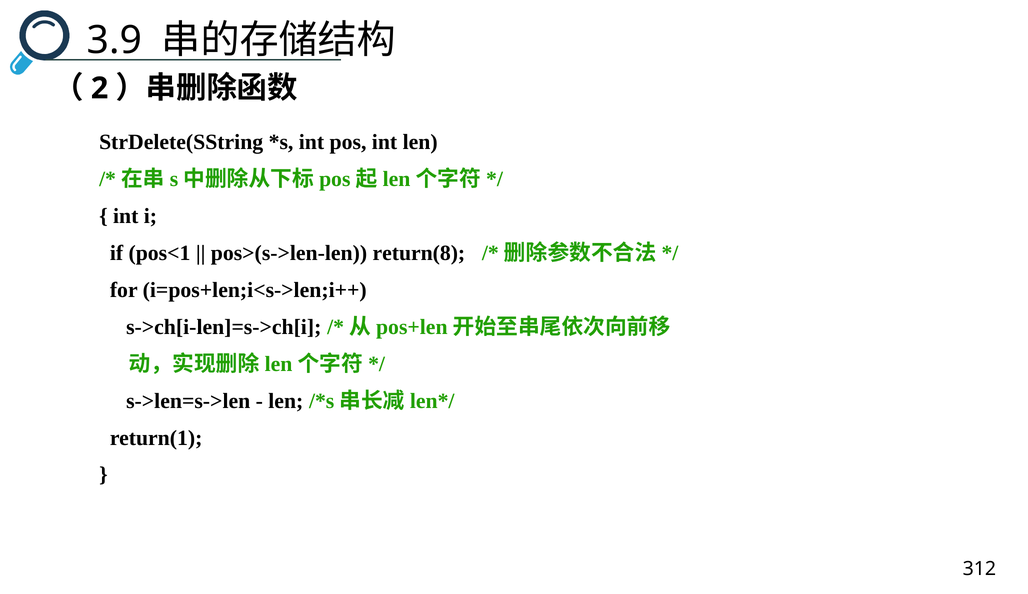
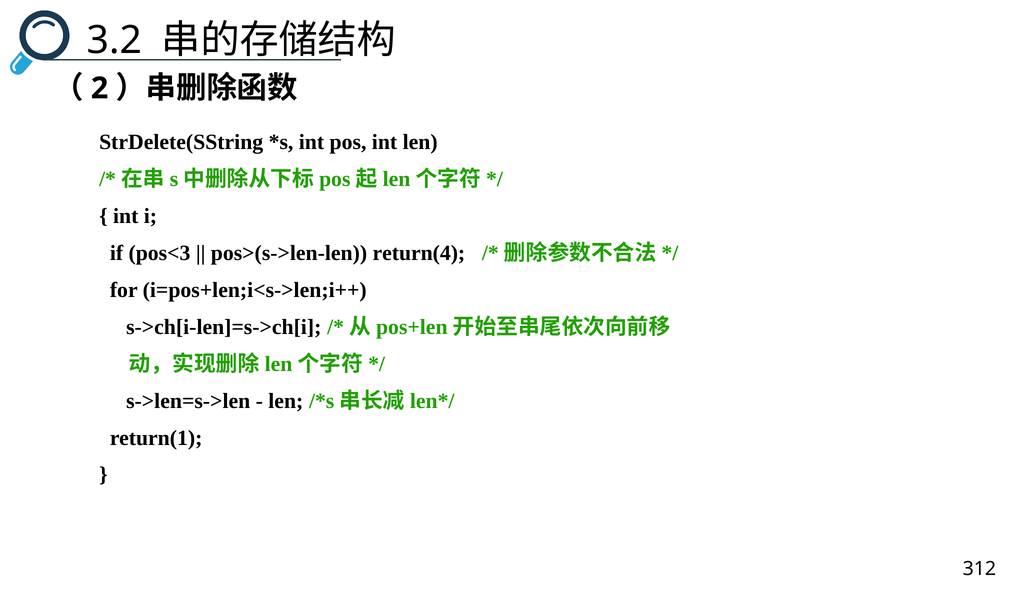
3.9: 3.9 -> 3.2
pos<1: pos<1 -> pos<3
return(8: return(8 -> return(4
